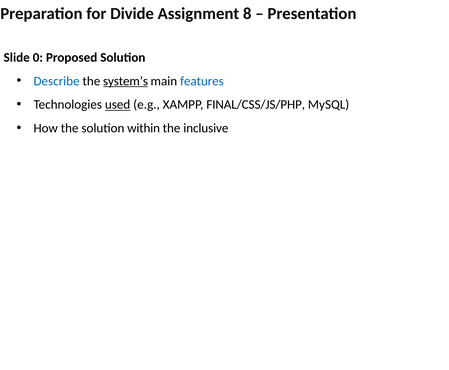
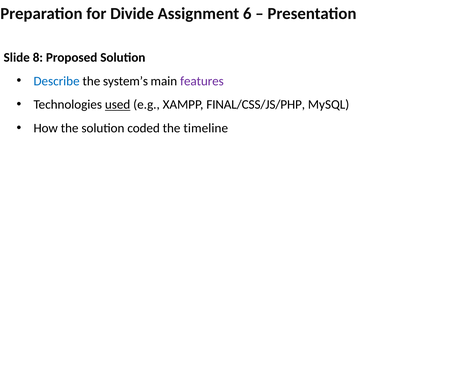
8: 8 -> 6
0: 0 -> 8
system’s underline: present -> none
features colour: blue -> purple
within: within -> coded
inclusive: inclusive -> timeline
